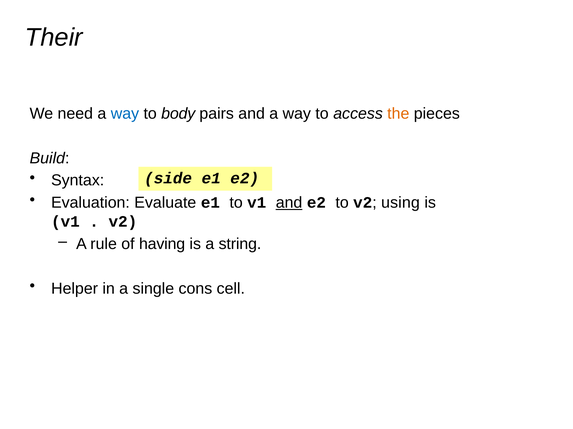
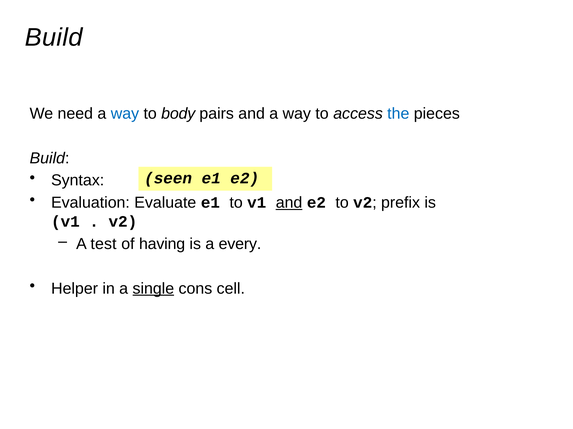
Their at (54, 38): Their -> Build
the colour: orange -> blue
side: side -> seen
using: using -> prefix
rule: rule -> test
string: string -> every
single underline: none -> present
